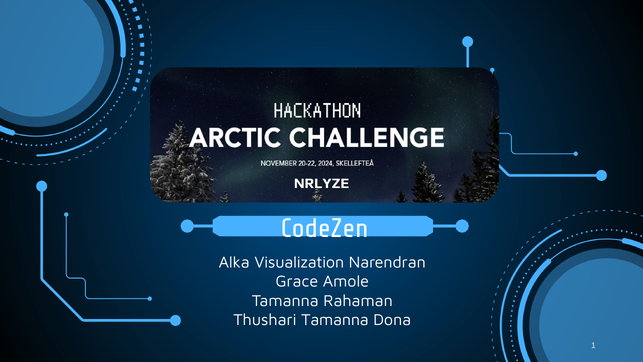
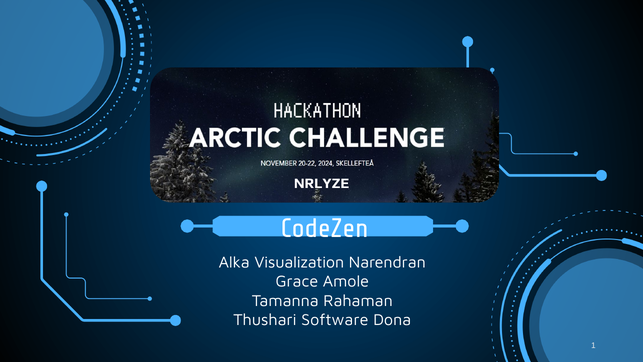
Thushari Tamanna: Tamanna -> Software
